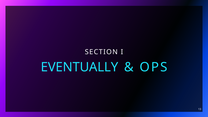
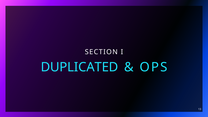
EVENTUALLY: EVENTUALLY -> DUPLICATED
